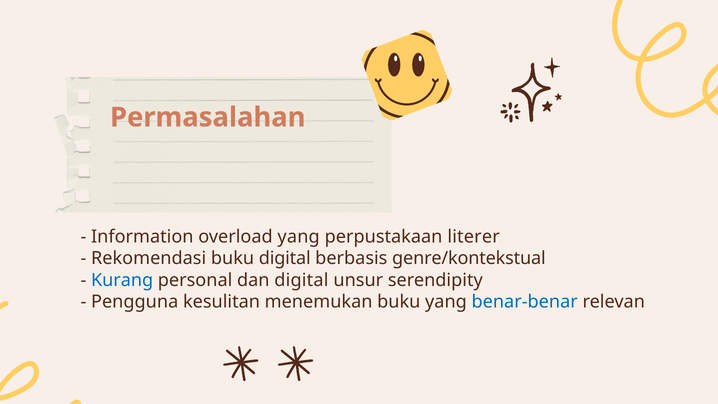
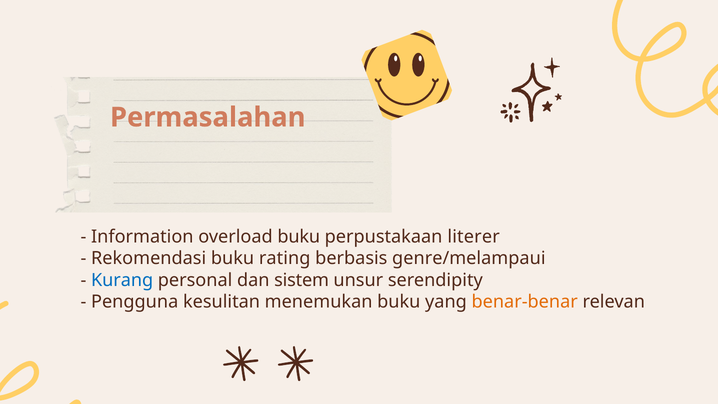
overload yang: yang -> buku
buku digital: digital -> rating
genre/kontekstual: genre/kontekstual -> genre/melampaui
dan digital: digital -> sistem
benar-benar colour: blue -> orange
